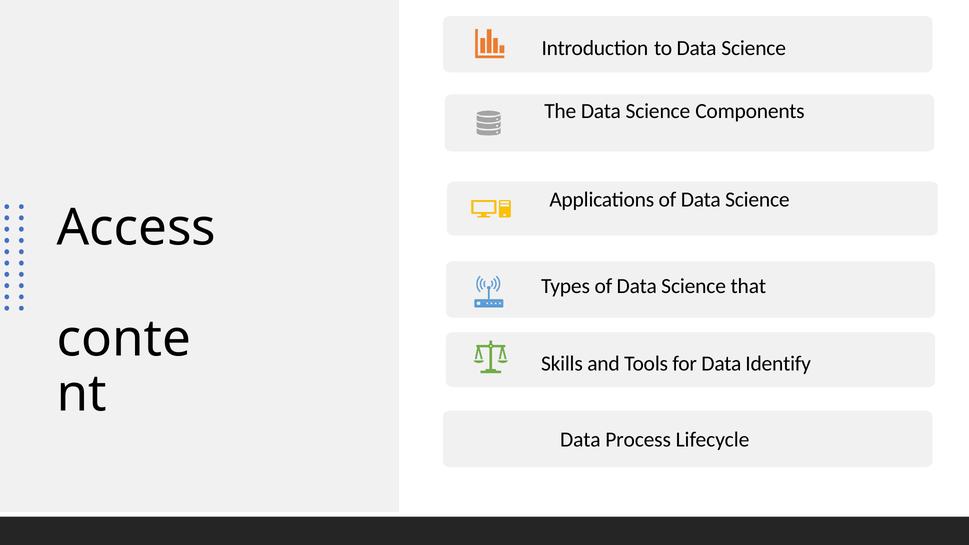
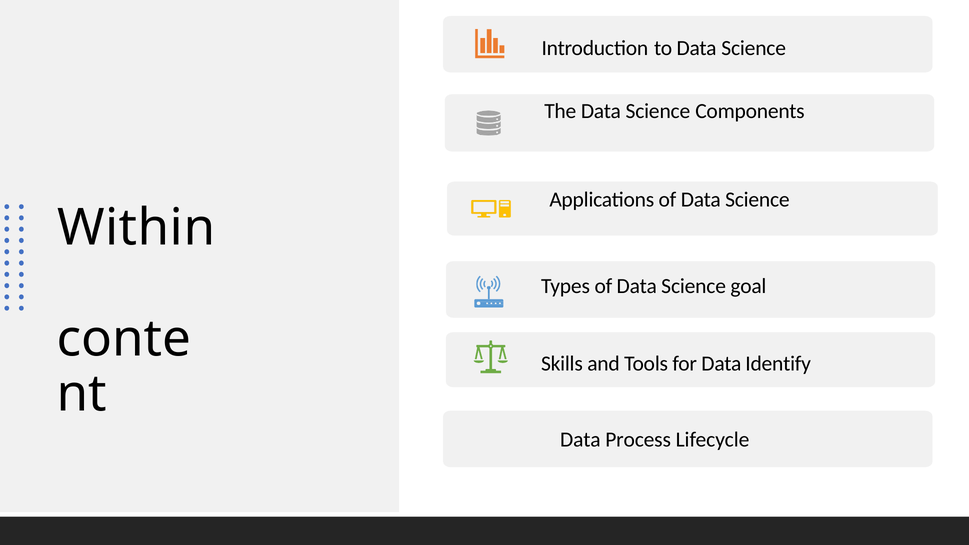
Access: Access -> Within
that: that -> goal
